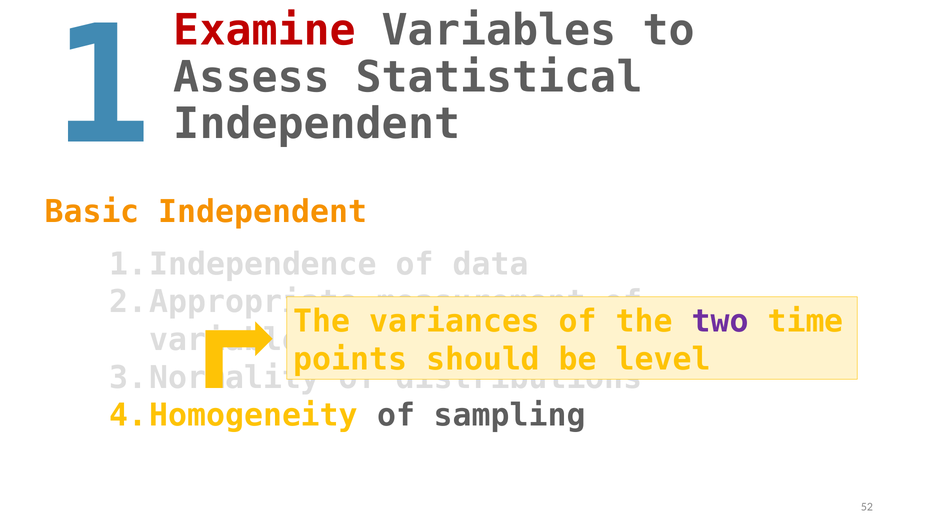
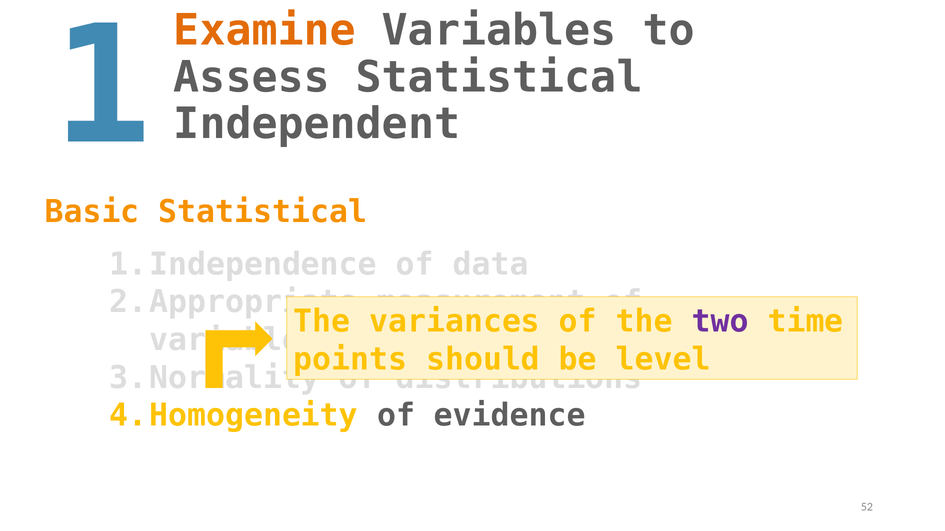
Examine colour: red -> orange
Basic Independent: Independent -> Statistical
sampling: sampling -> evidence
